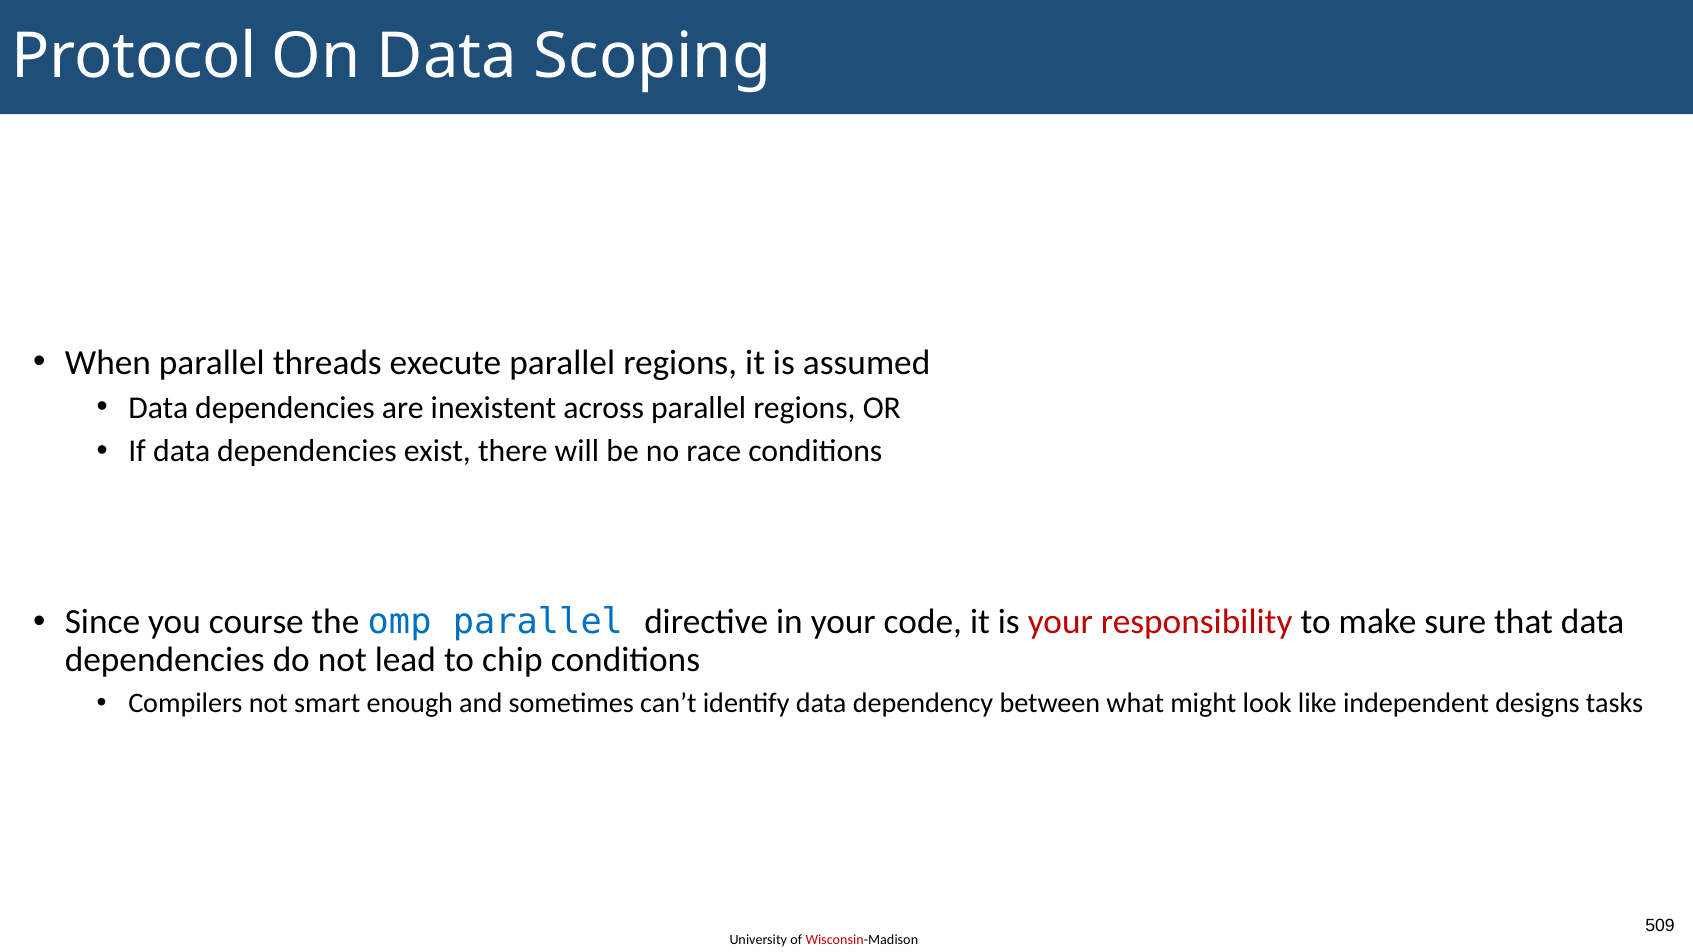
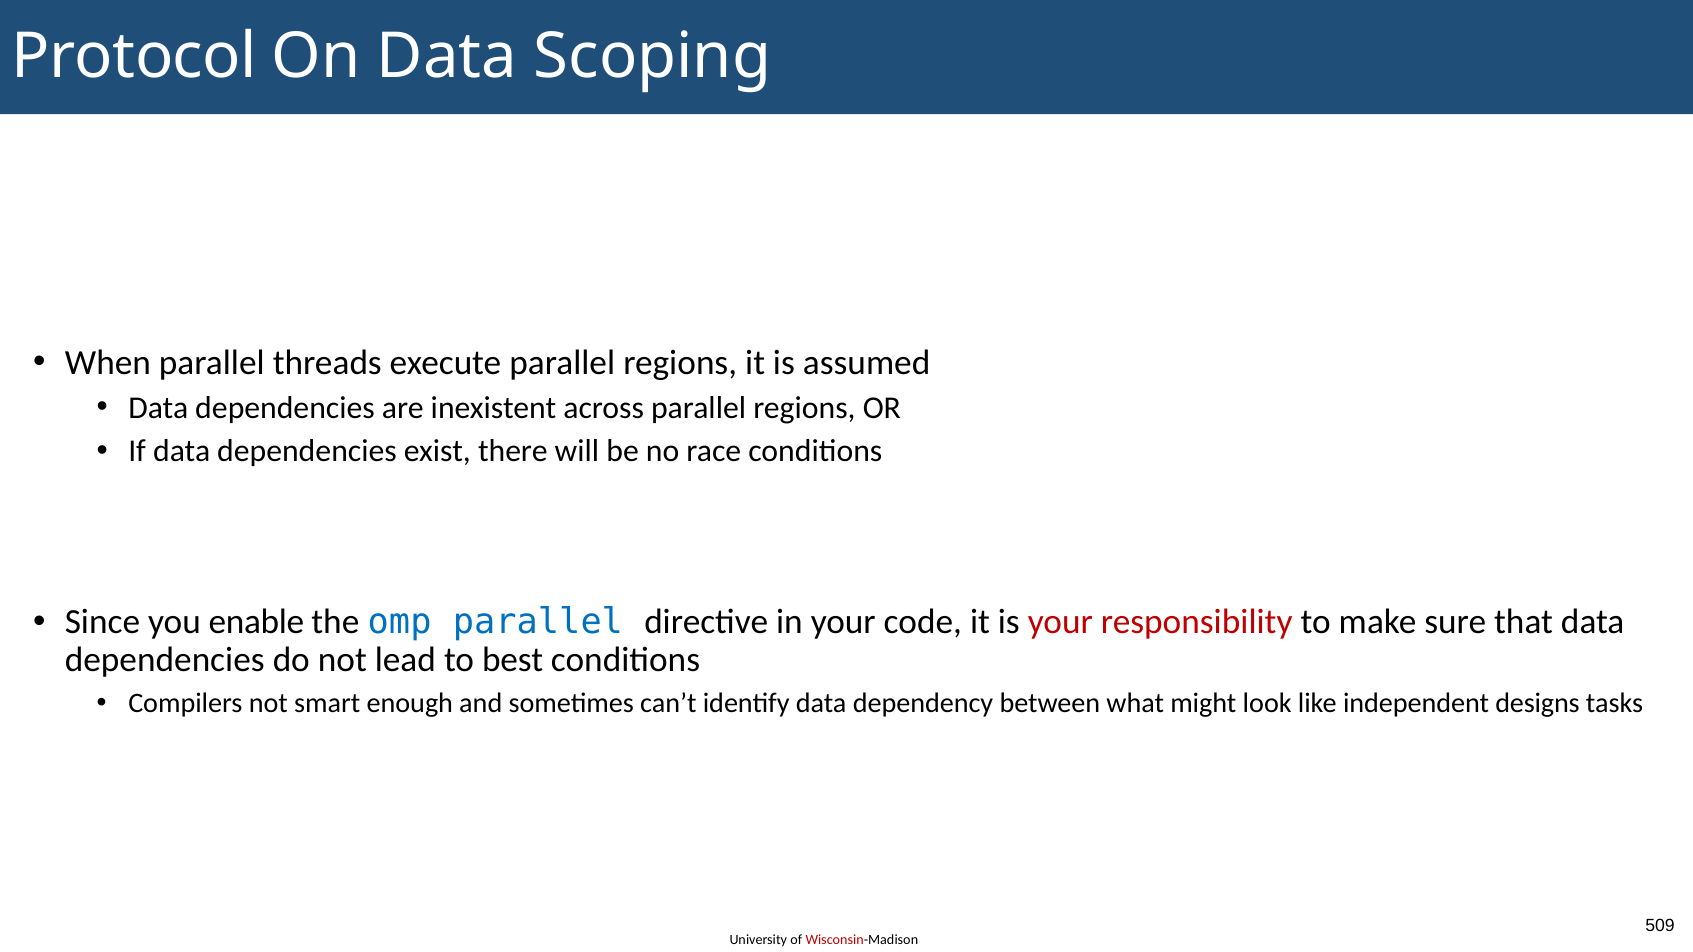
course: course -> enable
chip: chip -> best
